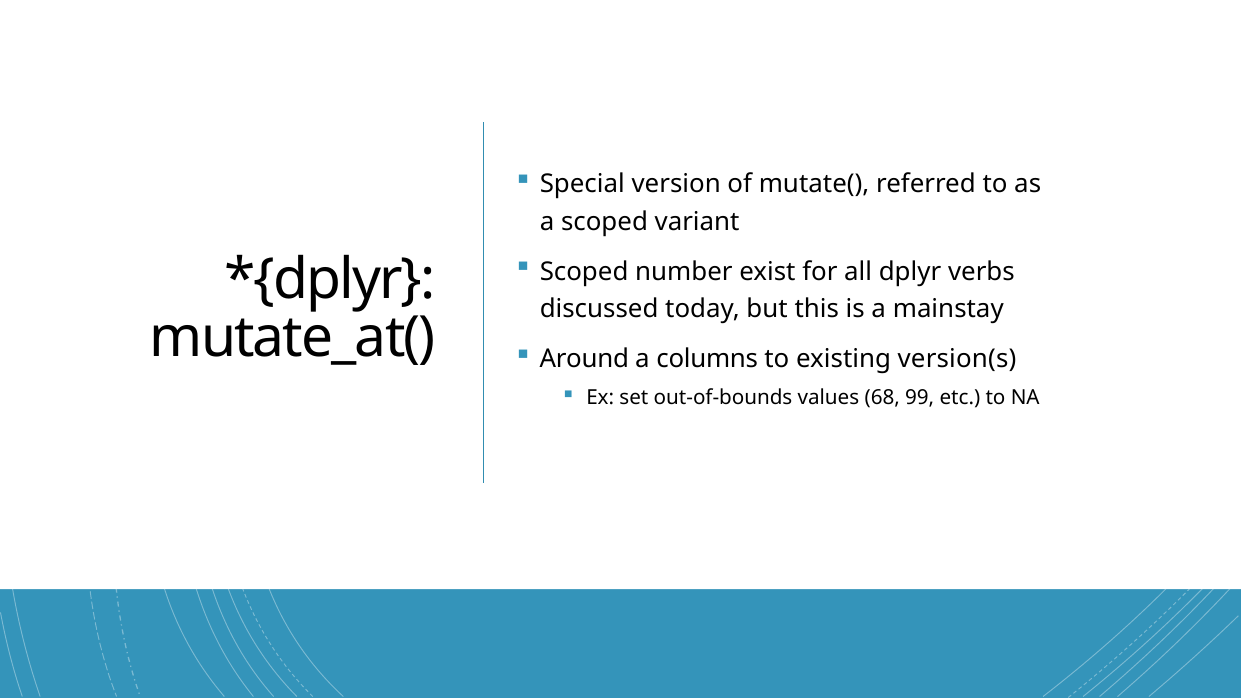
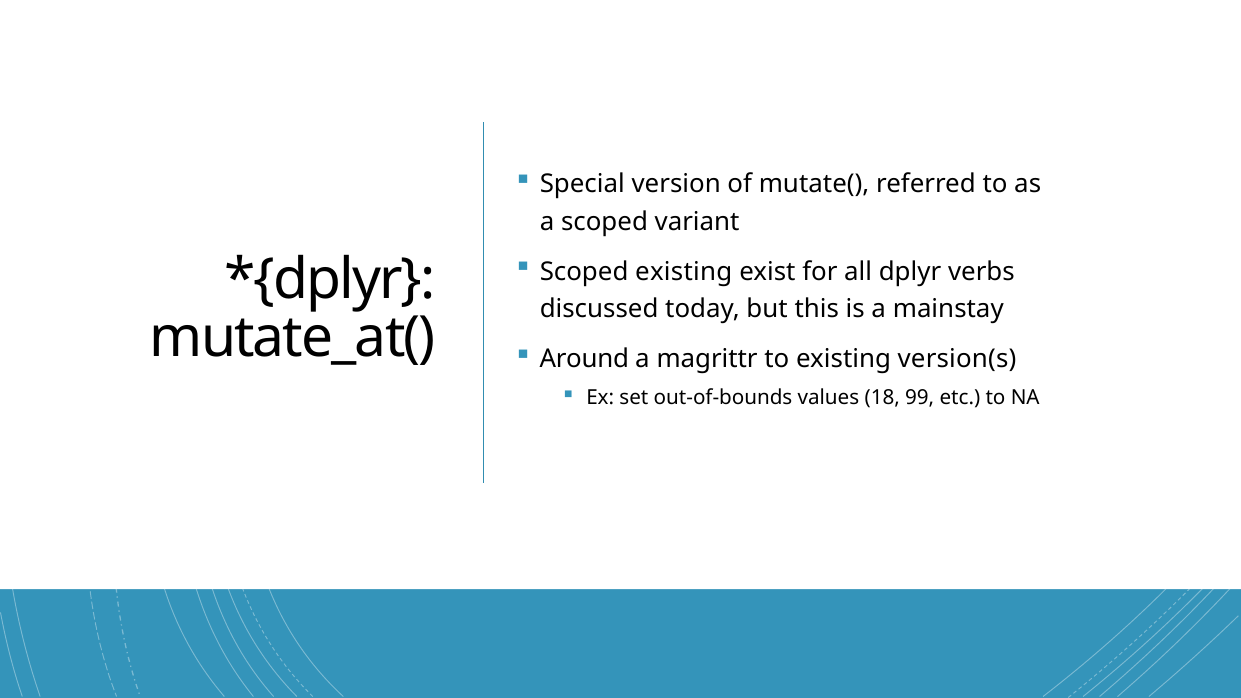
Scoped number: number -> existing
columns: columns -> magrittr
values 68: 68 -> 18
